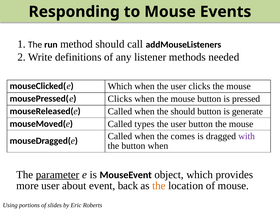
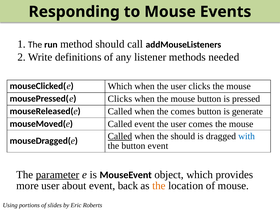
the should: should -> comes
Called types: types -> event
user button: button -> comes
Called at (120, 136) underline: none -> present
the comes: comes -> should
with colour: purple -> blue
button when: when -> event
